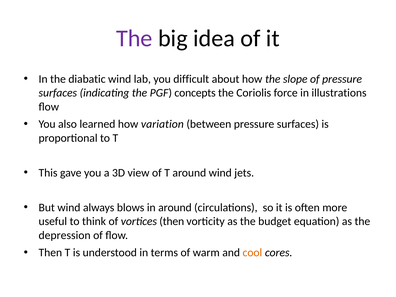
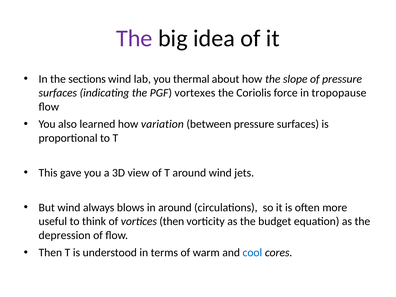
diabatic: diabatic -> sections
difficult: difficult -> thermal
concepts: concepts -> vortexes
illustrations: illustrations -> tropopause
cool colour: orange -> blue
